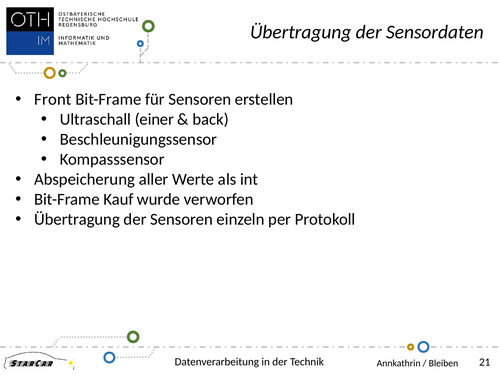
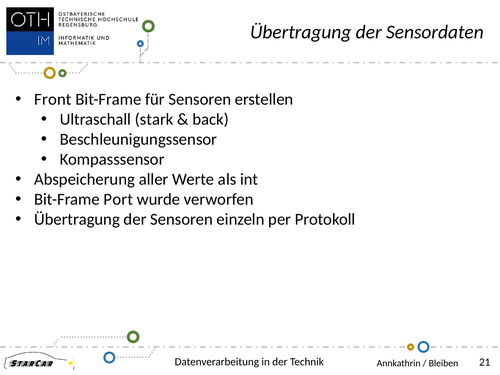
einer: einer -> stark
Kauf: Kauf -> Port
